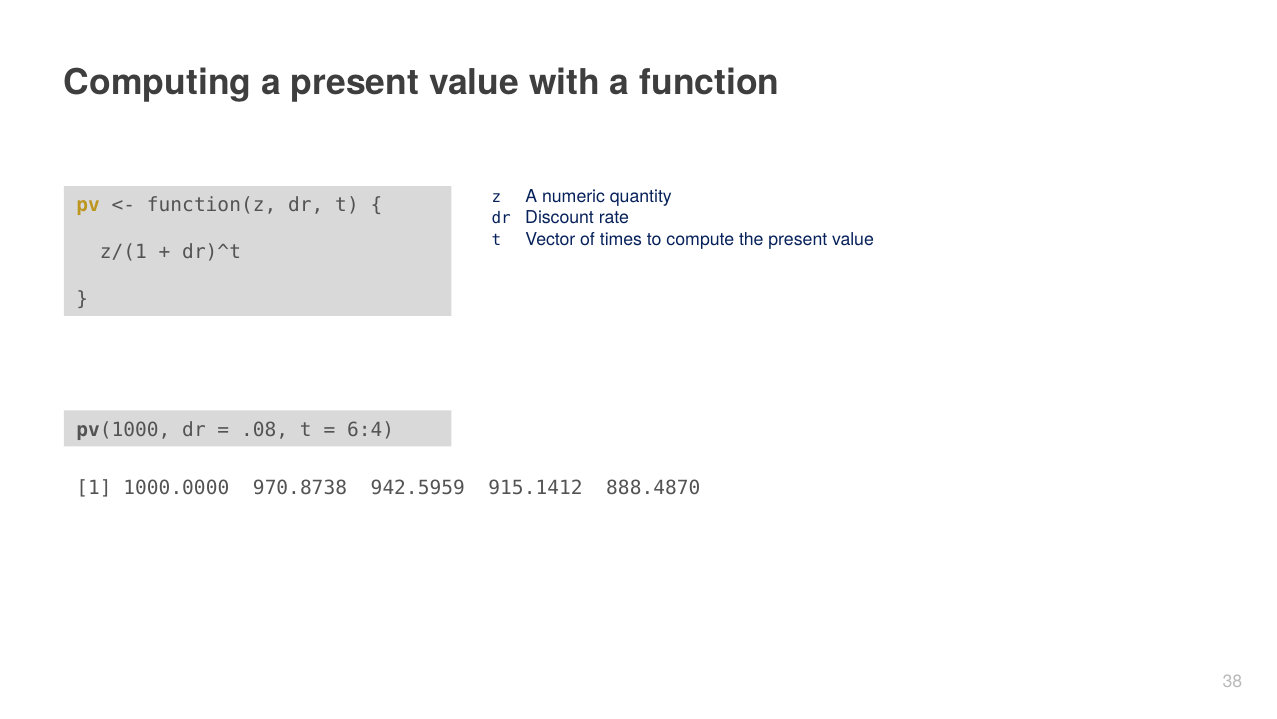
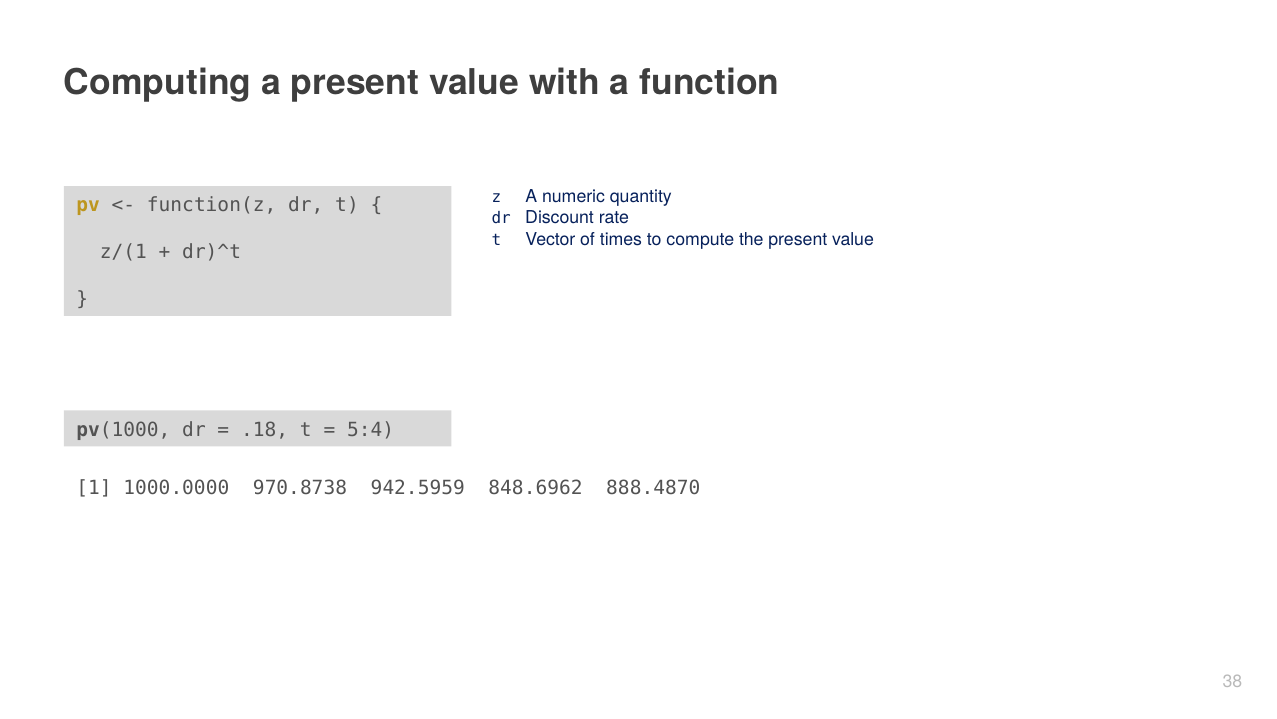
.08: .08 -> .18
6:4: 6:4 -> 5:4
915.1412: 915.1412 -> 848.6962
